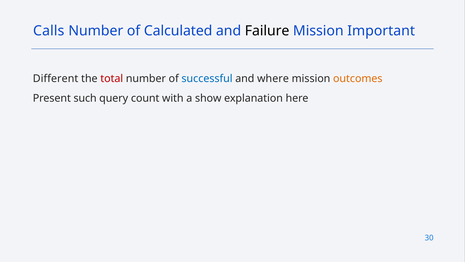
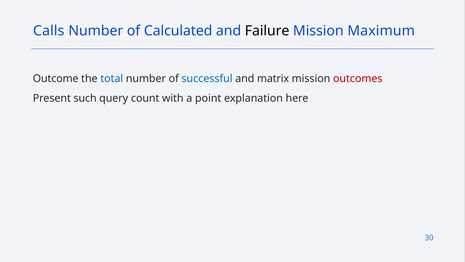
Important: Important -> Maximum
Different: Different -> Outcome
total colour: red -> blue
where: where -> matrix
outcomes colour: orange -> red
show: show -> point
